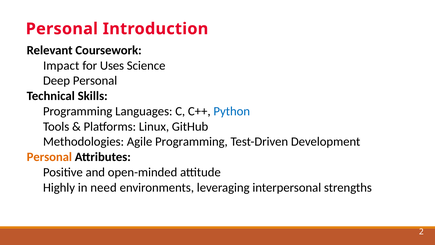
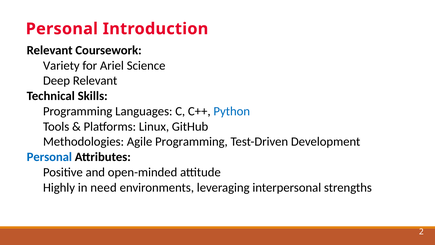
Impact: Impact -> Variety
Uses: Uses -> Ariel
Deep Personal: Personal -> Relevant
Personal at (49, 157) colour: orange -> blue
